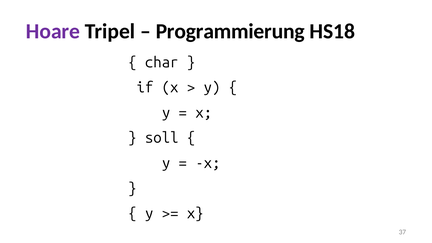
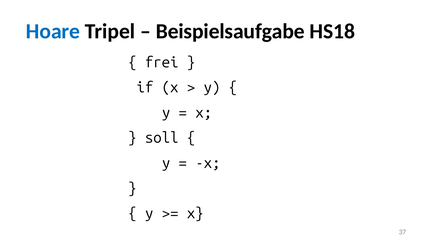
Hoare colour: purple -> blue
Programmierung: Programmierung -> Beispielsaufgabe
char: char -> frei
